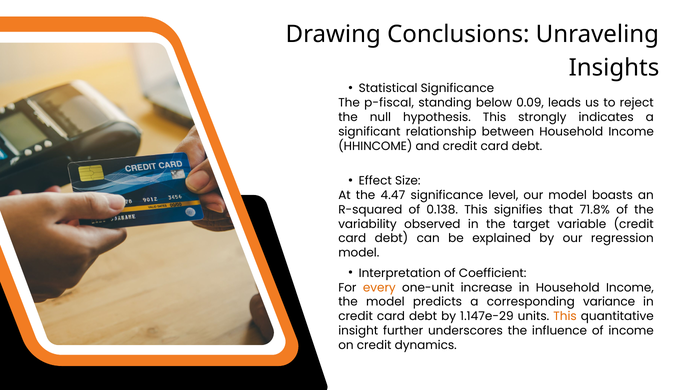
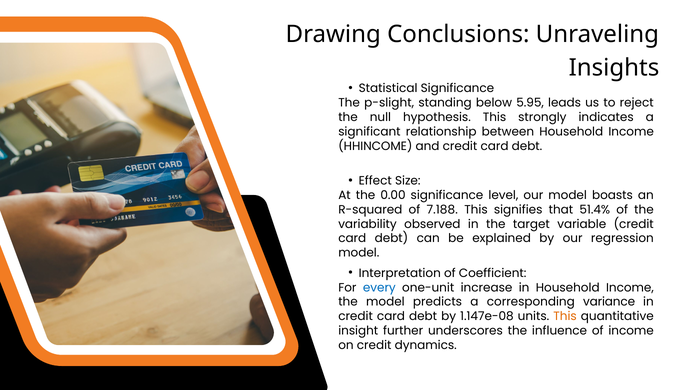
p-fiscal: p-fiscal -> p-slight
0.09: 0.09 -> 5.95
4.47: 4.47 -> 0.00
0.138: 0.138 -> 7.188
71.8%: 71.8% -> 51.4%
every colour: orange -> blue
1.147e-29: 1.147e-29 -> 1.147e-08
